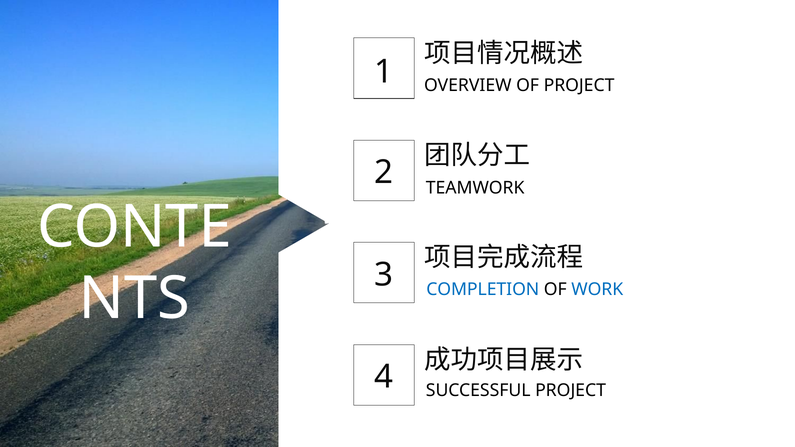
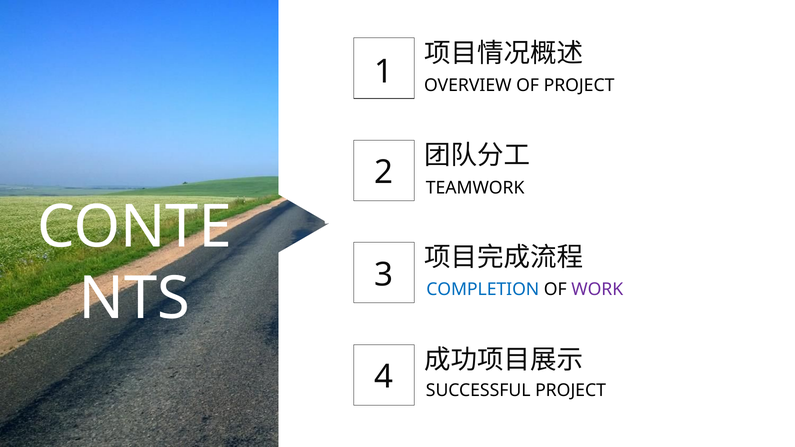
WORK colour: blue -> purple
